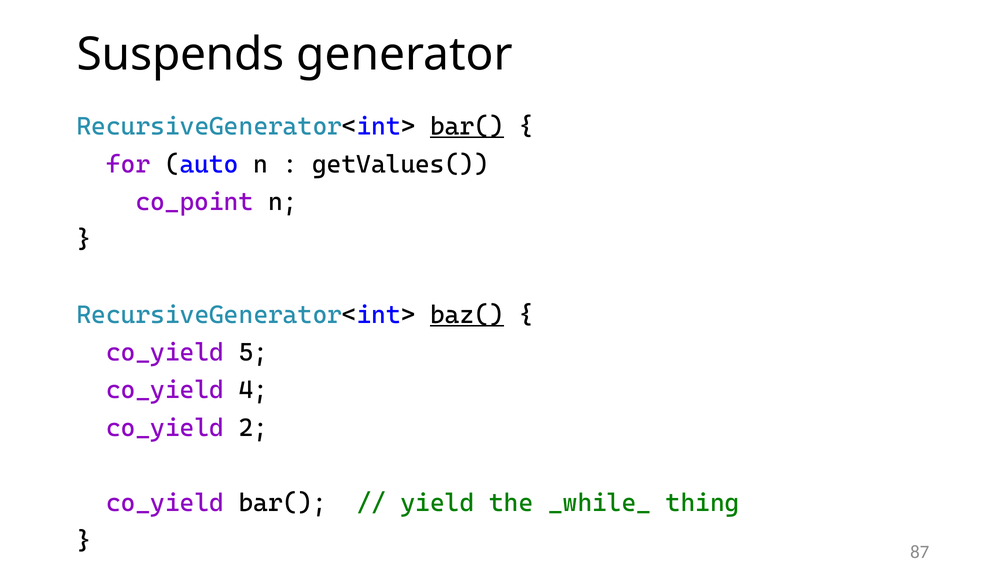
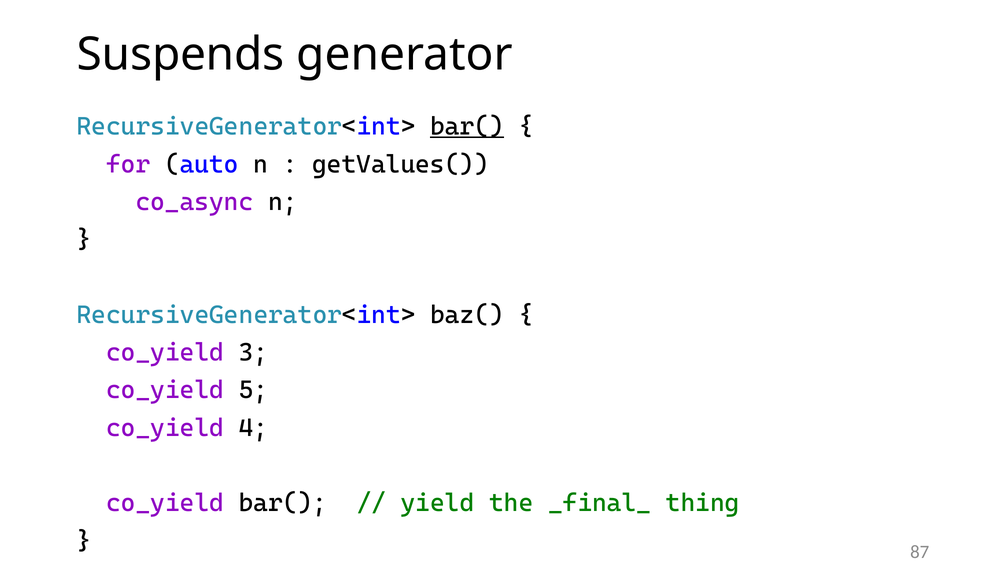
co_point: co_point -> co_async
baz( underline: present -> none
5: 5 -> 3
4: 4 -> 5
2: 2 -> 4
_while_: _while_ -> _final_
